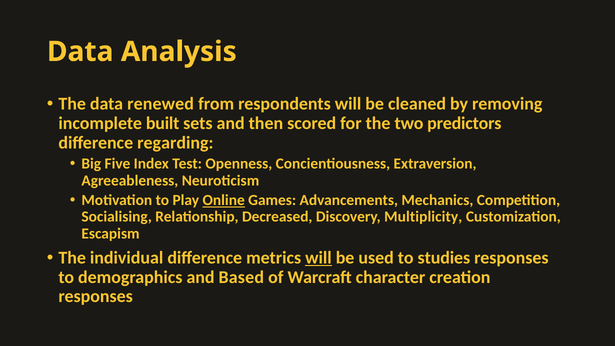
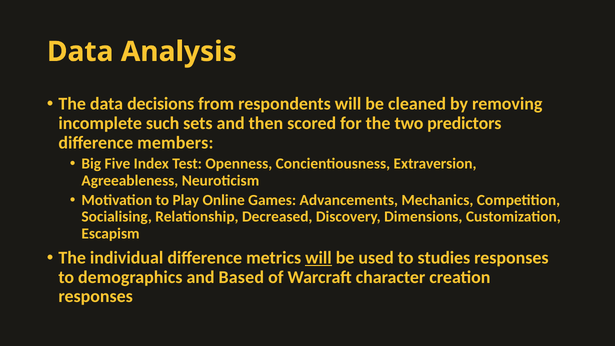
renewed: renewed -> decisions
built: built -> such
regarding: regarding -> members
Online underline: present -> none
Multiplicity: Multiplicity -> Dimensions
